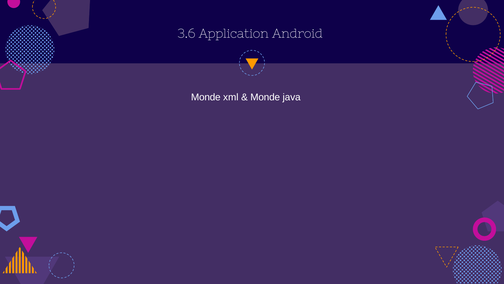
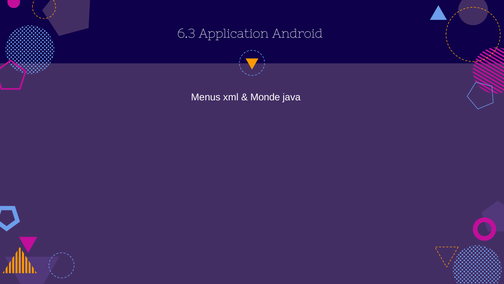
3.6: 3.6 -> 6.3
Monde at (206, 97): Monde -> Menus
